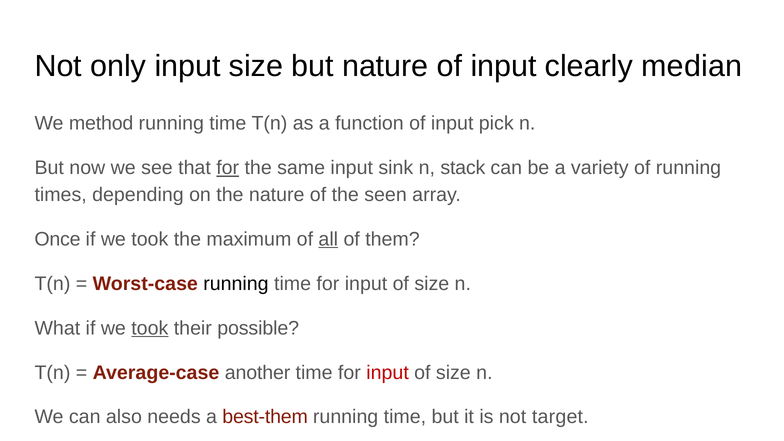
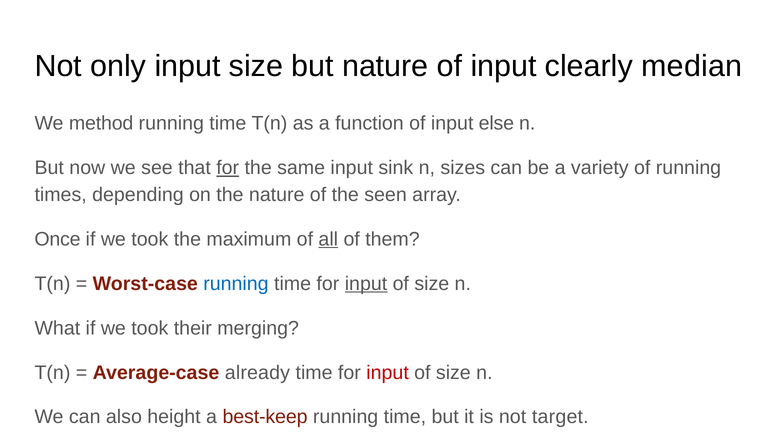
pick: pick -> else
stack: stack -> sizes
running at (236, 284) colour: black -> blue
input at (366, 284) underline: none -> present
took at (150, 328) underline: present -> none
possible: possible -> merging
another: another -> already
needs: needs -> height
best-them: best-them -> best-keep
